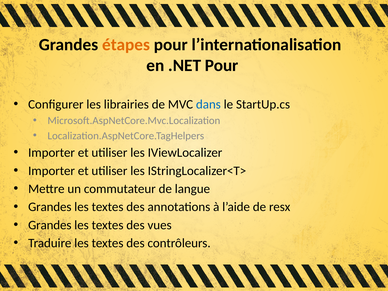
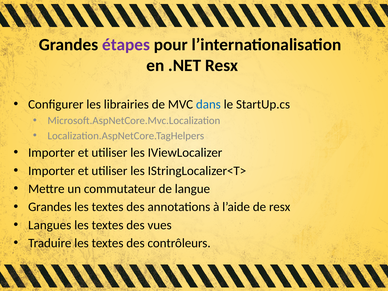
étapes colour: orange -> purple
.NET Pour: Pour -> Resx
Grandes at (50, 225): Grandes -> Langues
